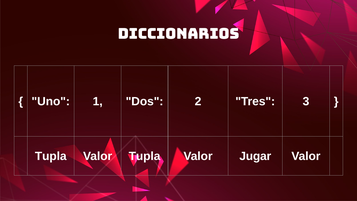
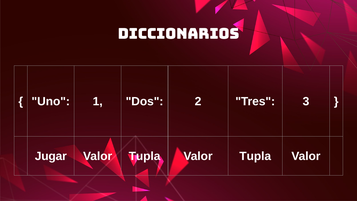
Tupla at (51, 156): Tupla -> Jugar
Jugar at (255, 156): Jugar -> Tupla
